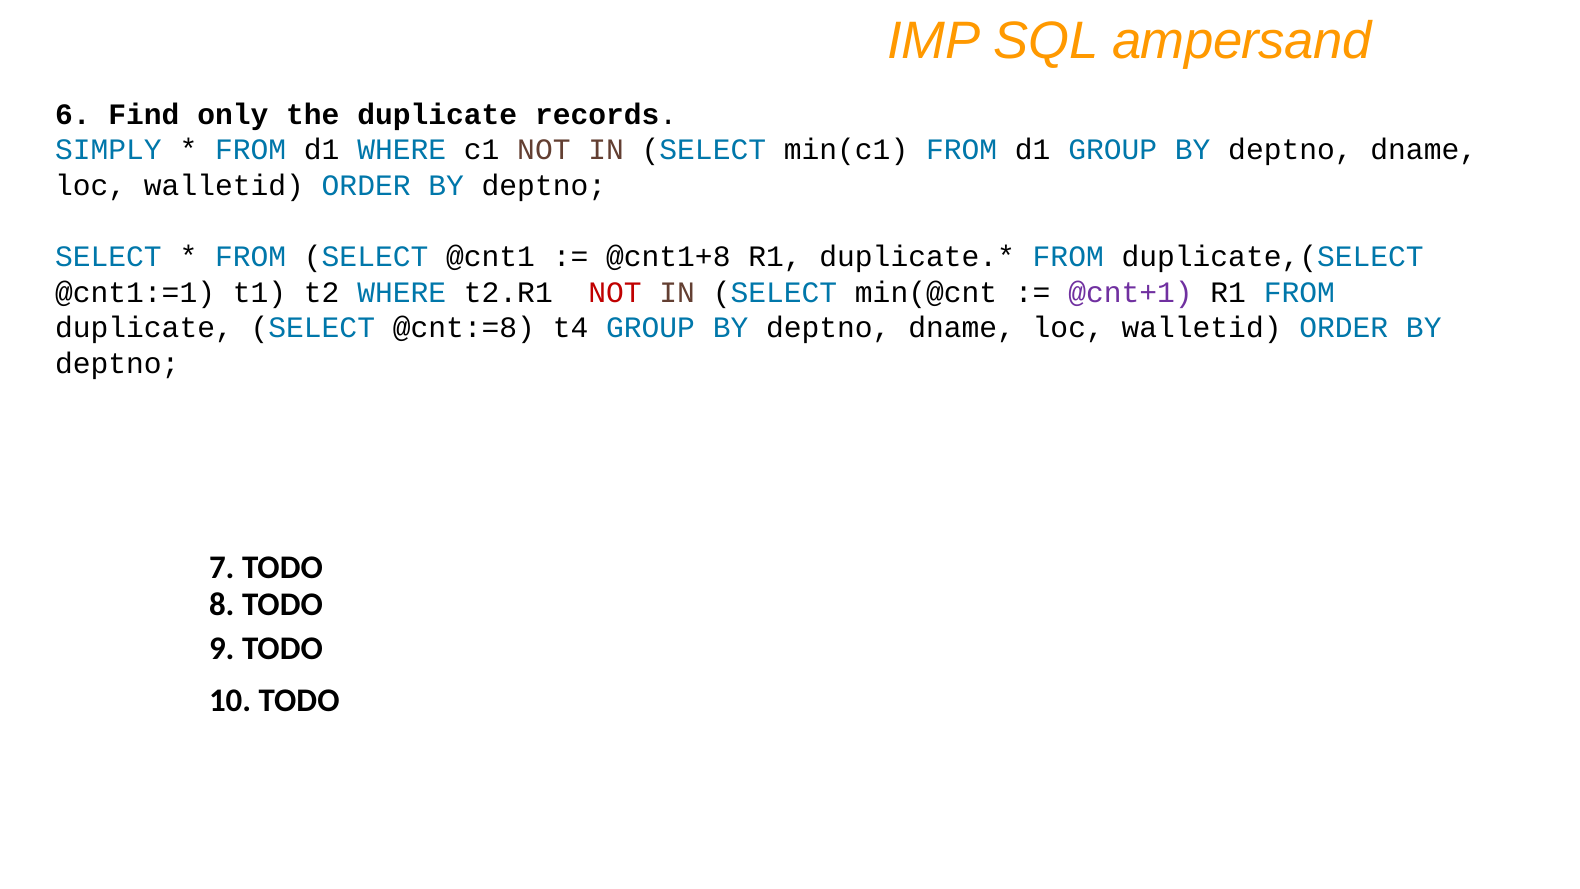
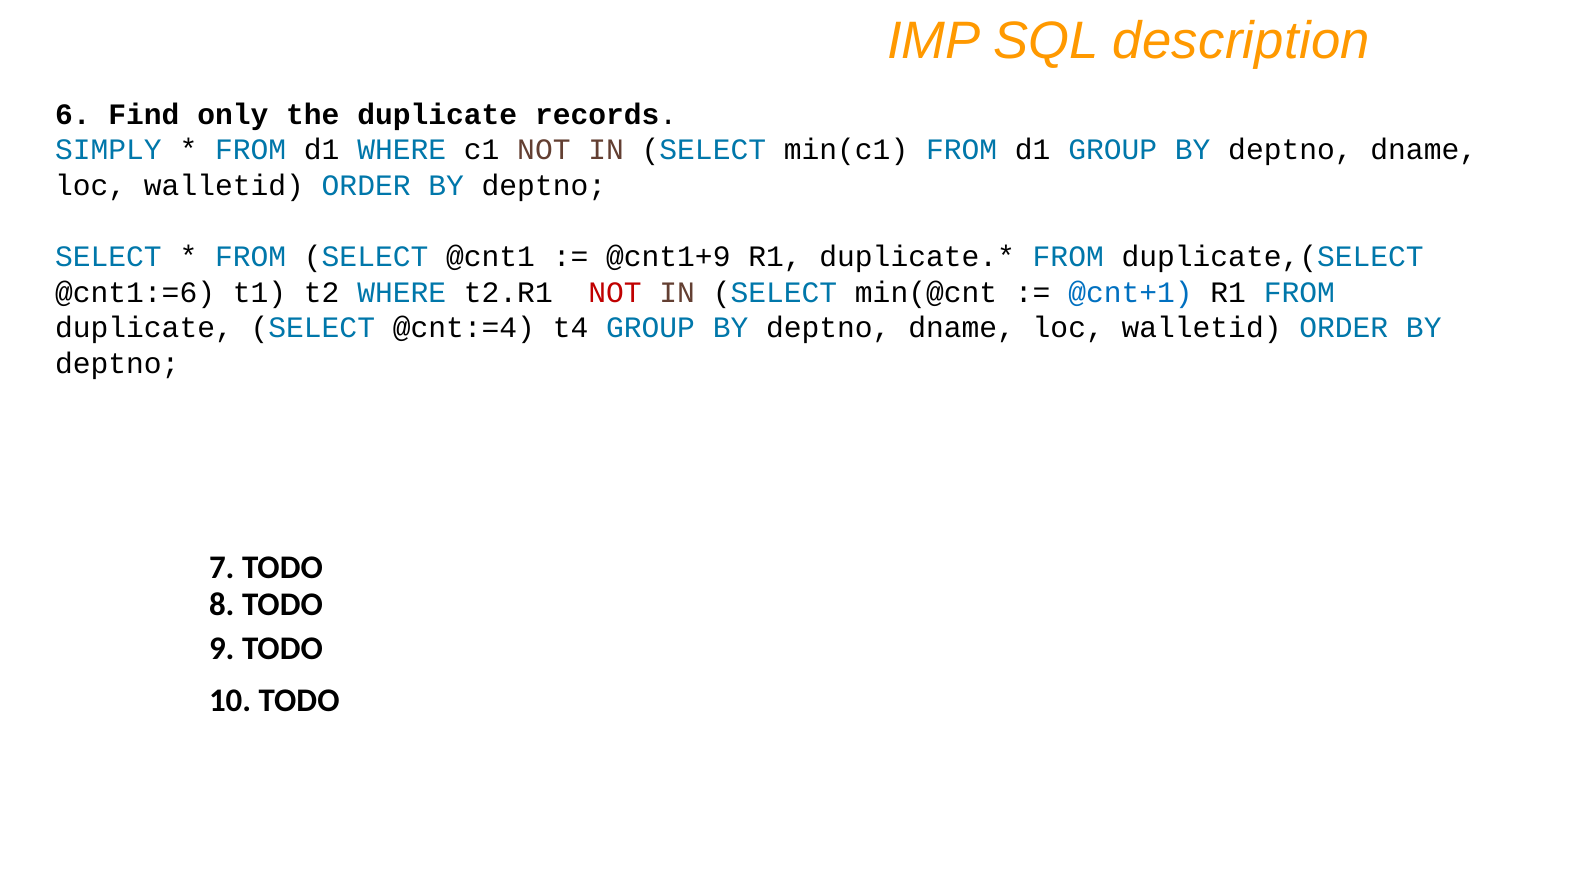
ampersand: ampersand -> description
@cnt1+8: @cnt1+8 -> @cnt1+9
@cnt1:=1: @cnt1:=1 -> @cnt1:=6
@cnt+1 colour: purple -> blue
@cnt:=8: @cnt:=8 -> @cnt:=4
